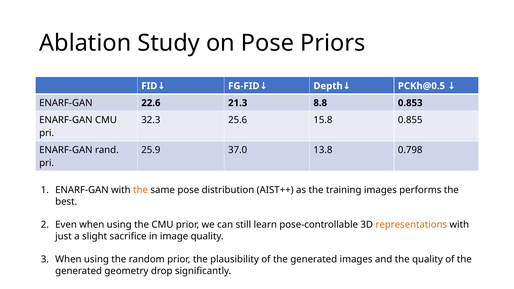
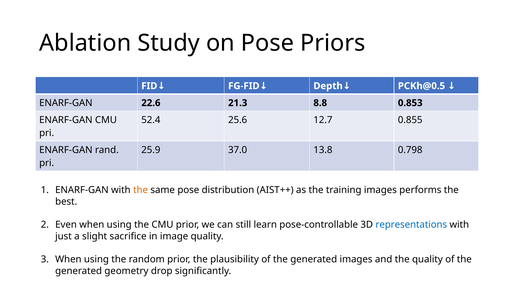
32.3: 32.3 -> 52.4
15.8: 15.8 -> 12.7
representations colour: orange -> blue
